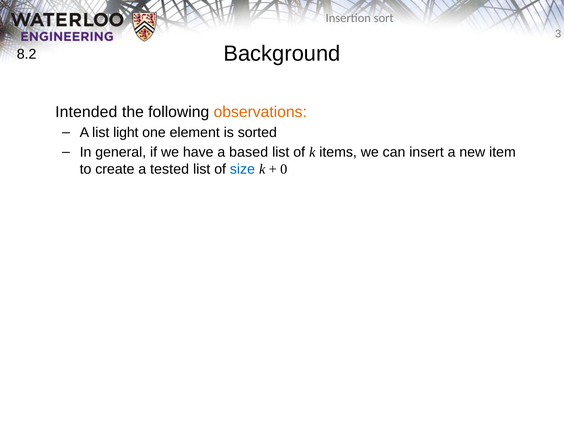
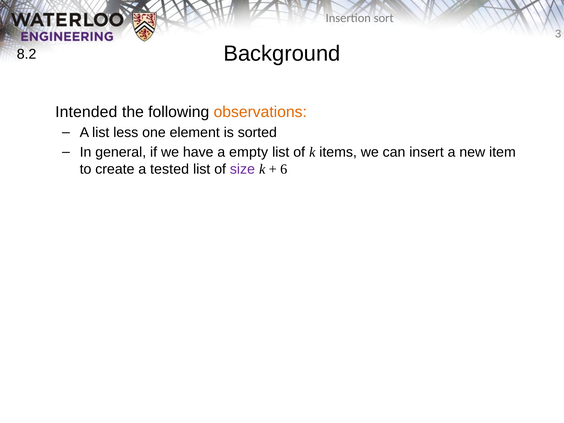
light: light -> less
based: based -> empty
size colour: blue -> purple
0: 0 -> 6
